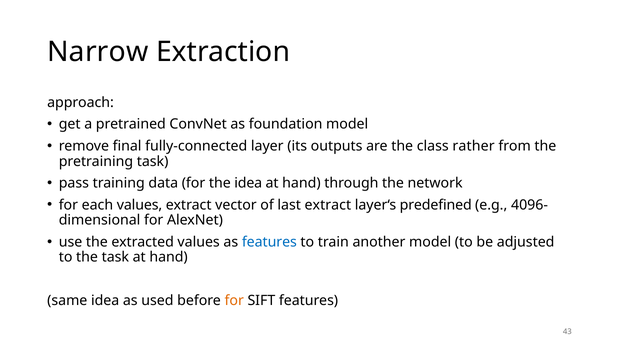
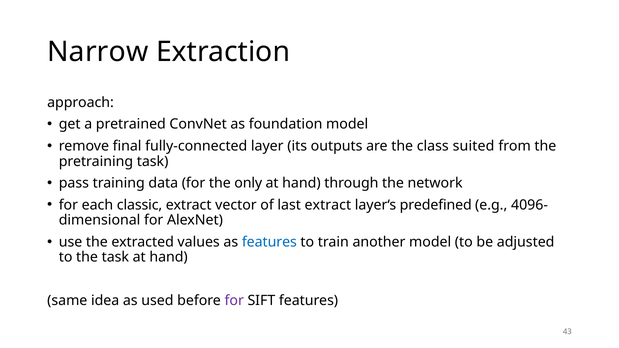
rather: rather -> suited
the idea: idea -> only
each values: values -> classic
for at (234, 301) colour: orange -> purple
